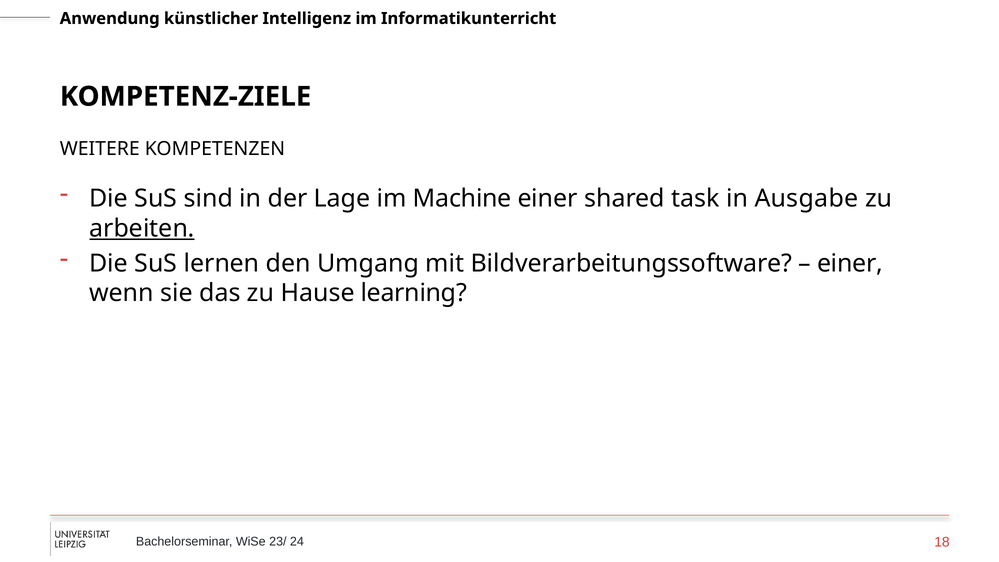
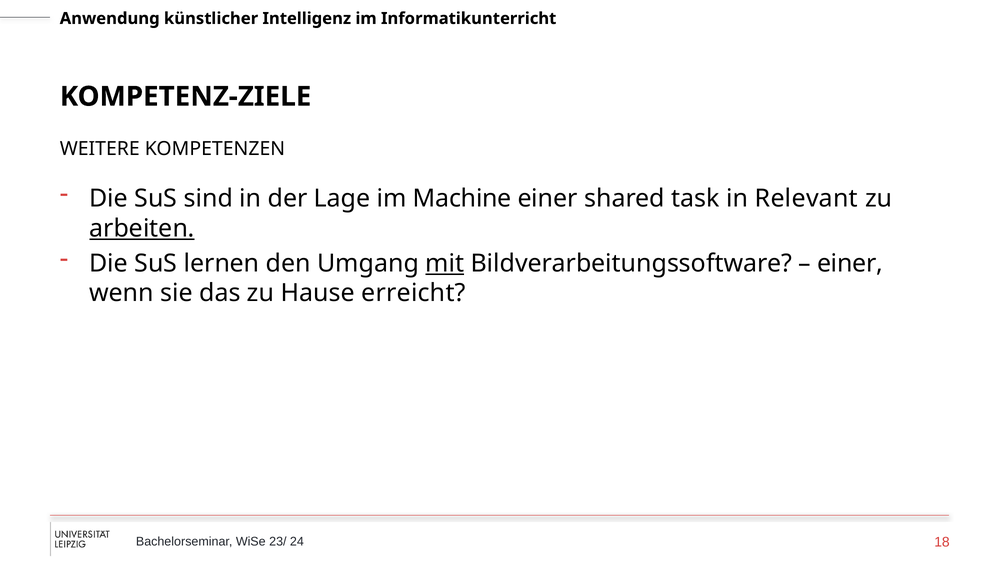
Ausgabe: Ausgabe -> Relevant
mit underline: none -> present
learning: learning -> erreicht
